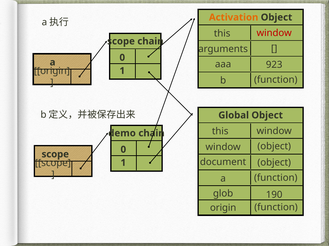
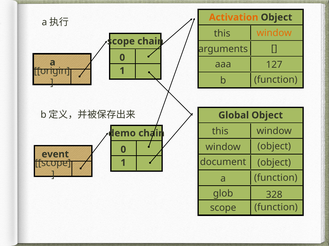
window at (274, 33) colour: red -> orange
923: 923 -> 127
scope at (55, 155): scope -> event
190: 190 -> 328
origin at (223, 208): origin -> scope
